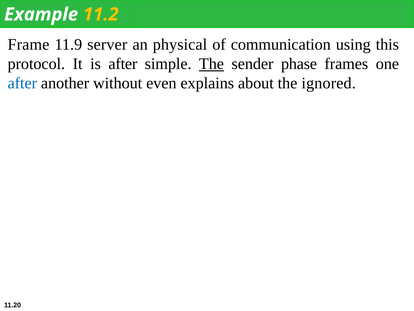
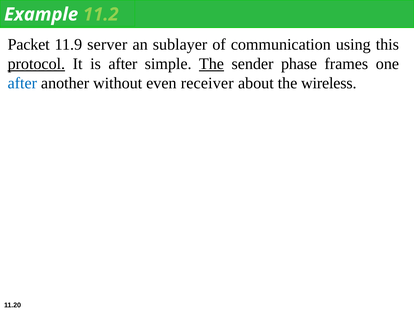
11.2 colour: yellow -> light green
Frame: Frame -> Packet
physical: physical -> sublayer
protocol underline: none -> present
explains: explains -> receiver
ignored: ignored -> wireless
